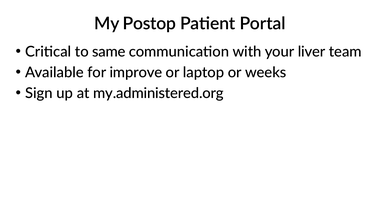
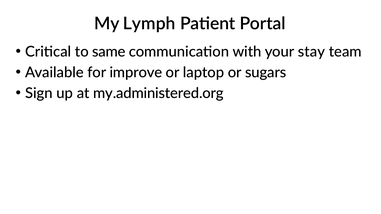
Postop: Postop -> Lymph
liver: liver -> stay
weeks: weeks -> sugars
